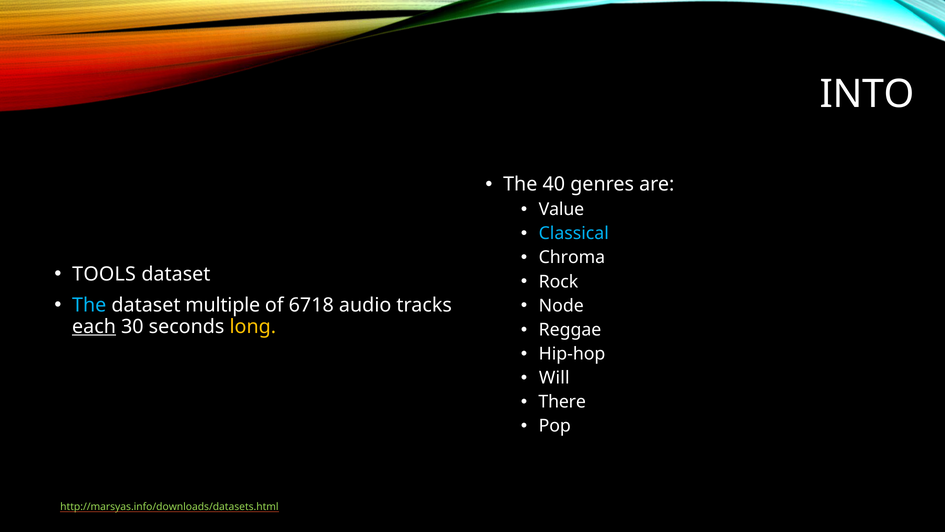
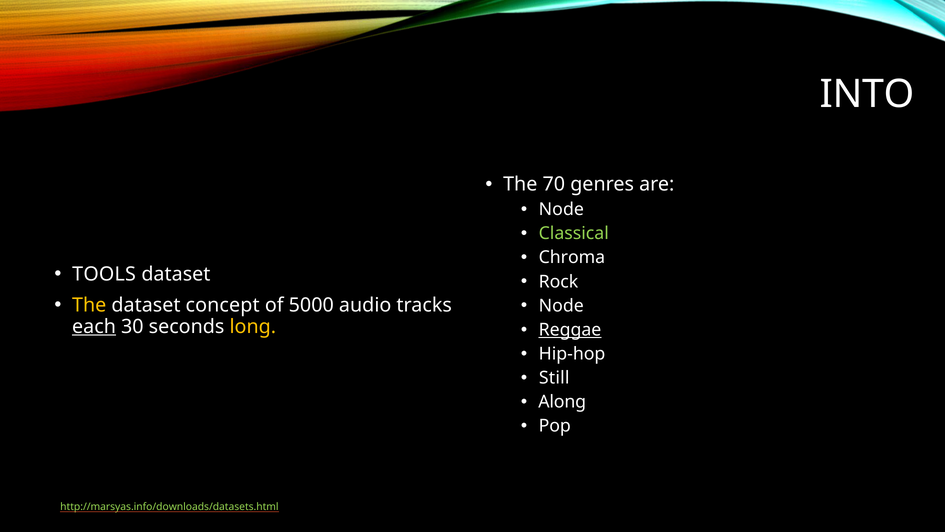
40: 40 -> 70
Value at (561, 209): Value -> Node
Classical colour: light blue -> light green
The at (89, 305) colour: light blue -> yellow
multiple: multiple -> concept
6718: 6718 -> 5000
Reggae underline: none -> present
Will: Will -> Still
There: There -> Along
